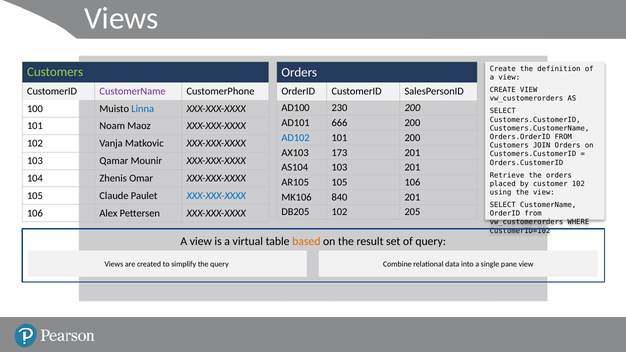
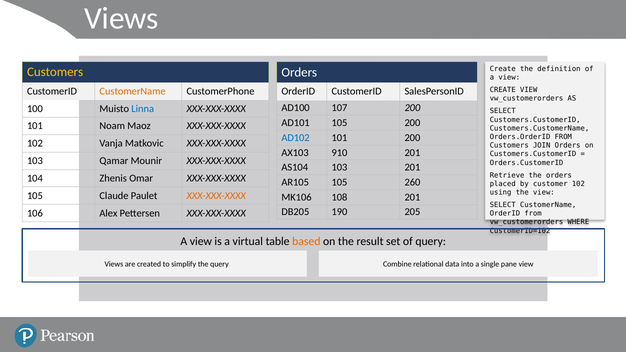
Customers at (55, 72) colour: light green -> yellow
CustomerName at (133, 91) colour: purple -> orange
230: 230 -> 107
AD101 666: 666 -> 105
173: 173 -> 910
105 106: 106 -> 260
XXX-XXX-XXXX at (216, 196) colour: blue -> orange
840: 840 -> 108
DB205 102: 102 -> 190
